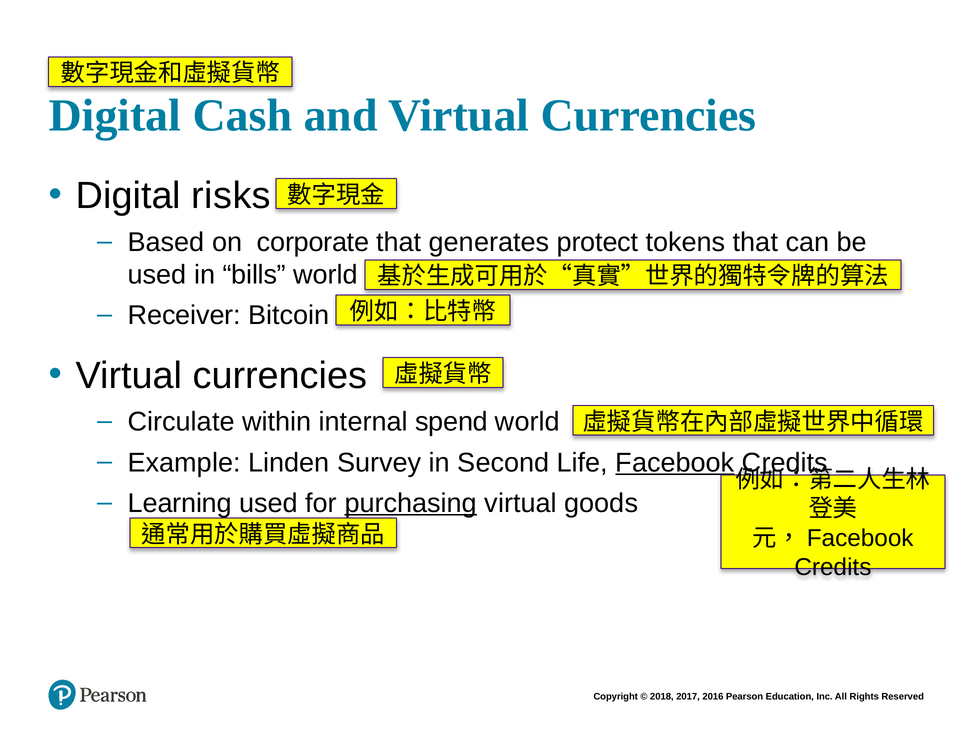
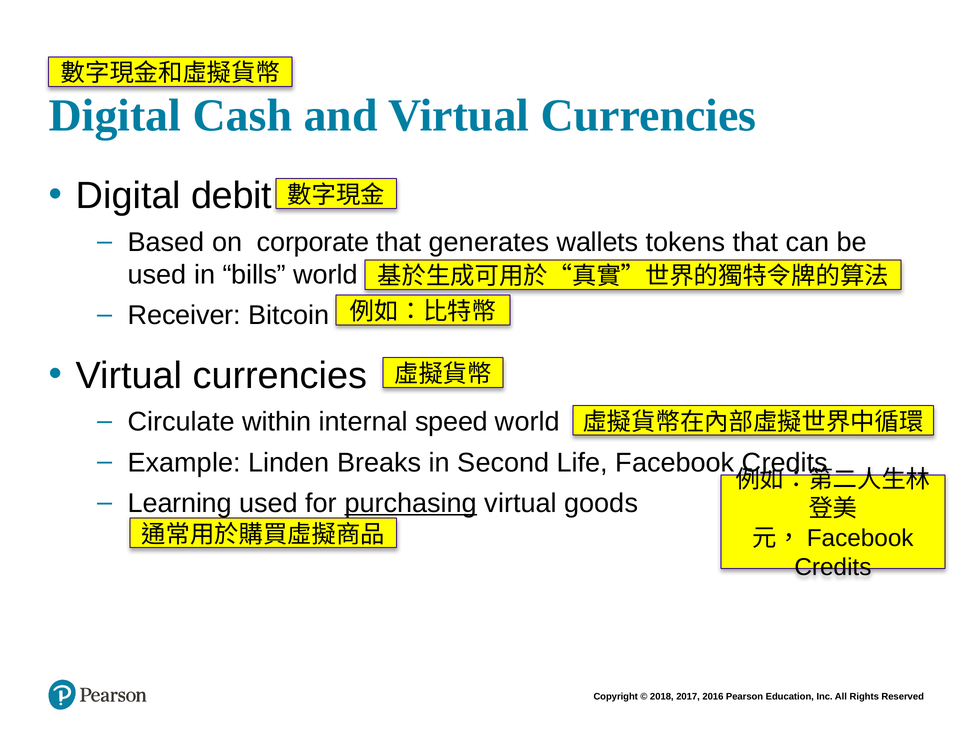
risks: risks -> debit
protect: protect -> wallets
spend: spend -> speed
Survey: Survey -> Breaks
Facebook underline: present -> none
